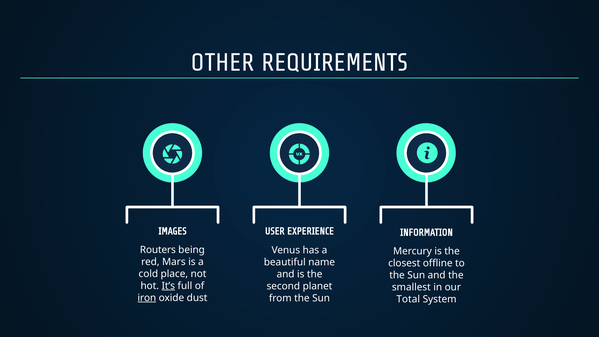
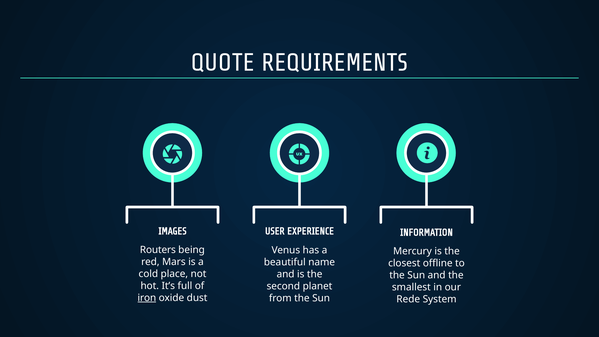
OTHER: OTHER -> QUOTE
It’s underline: present -> none
Total: Total -> Rede
